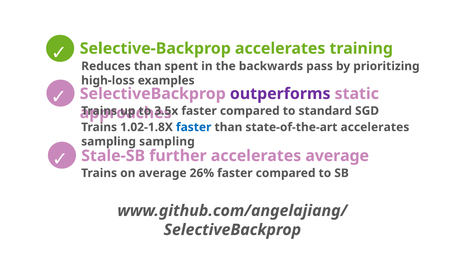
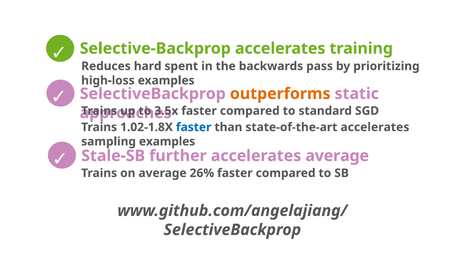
Reduces than: than -> hard
outperforms colour: purple -> orange
sampling sampling: sampling -> examples
